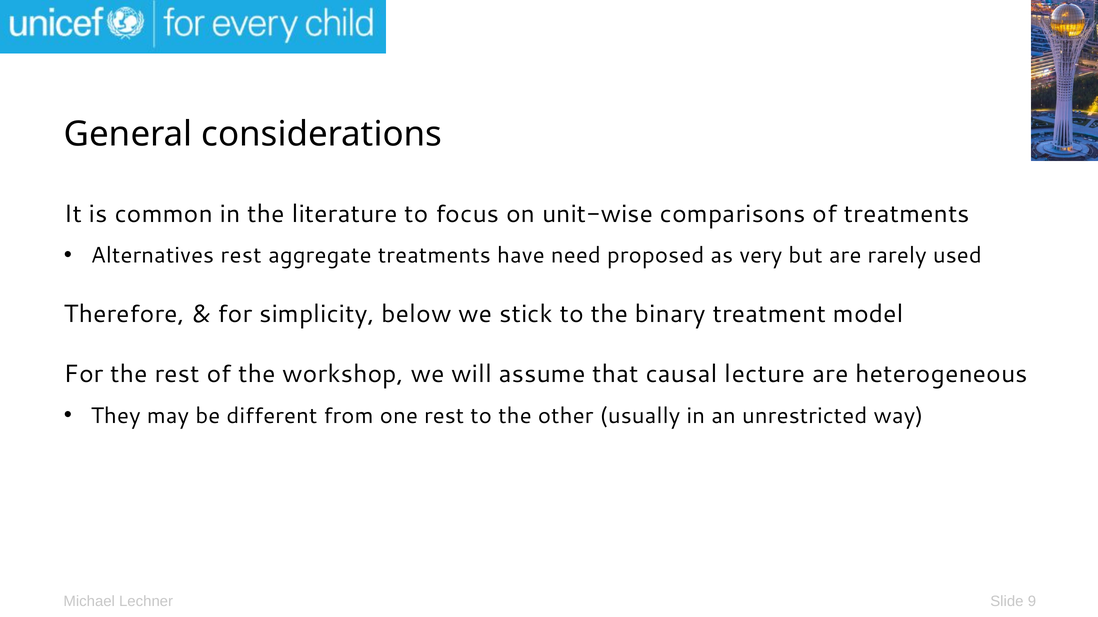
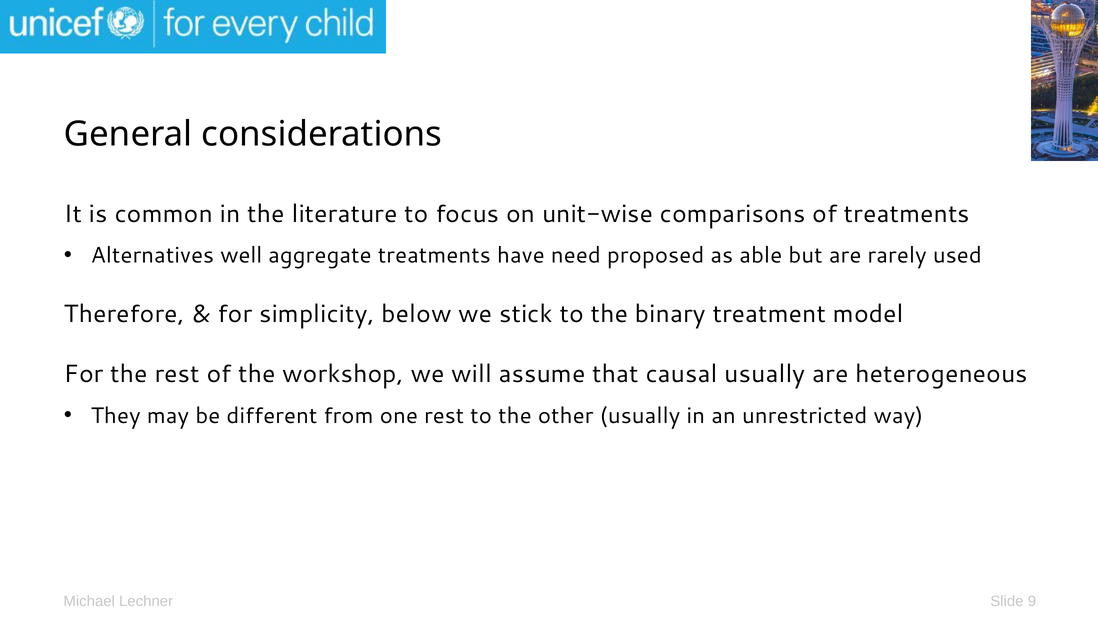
Alternatives rest: rest -> well
very: very -> able
causal lecture: lecture -> usually
